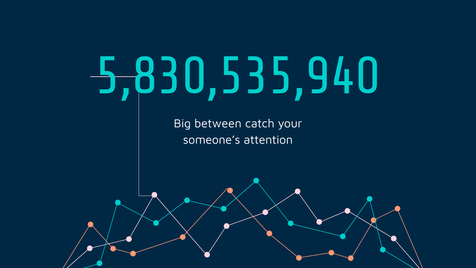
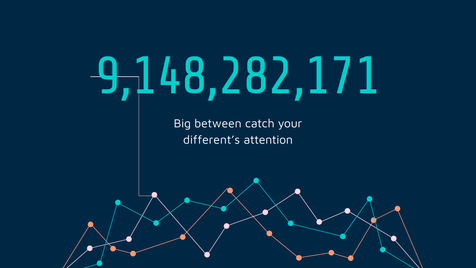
5,830,535,940: 5,830,535,940 -> 9,148,282,171
someone’s: someone’s -> different’s
